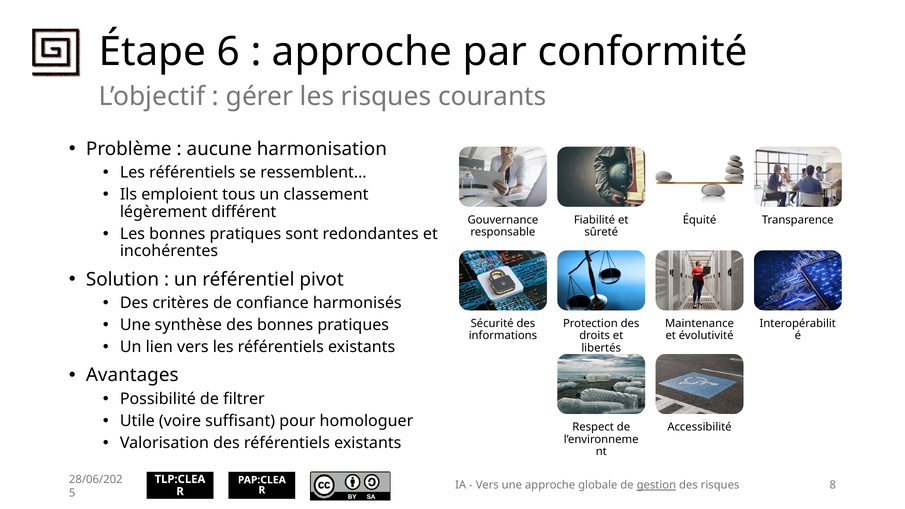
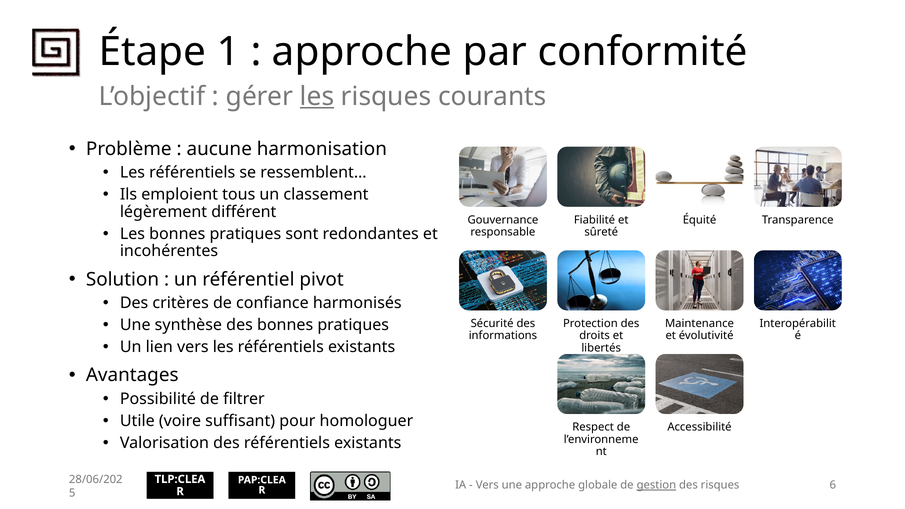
6: 6 -> 1
les at (317, 96) underline: none -> present
8: 8 -> 6
